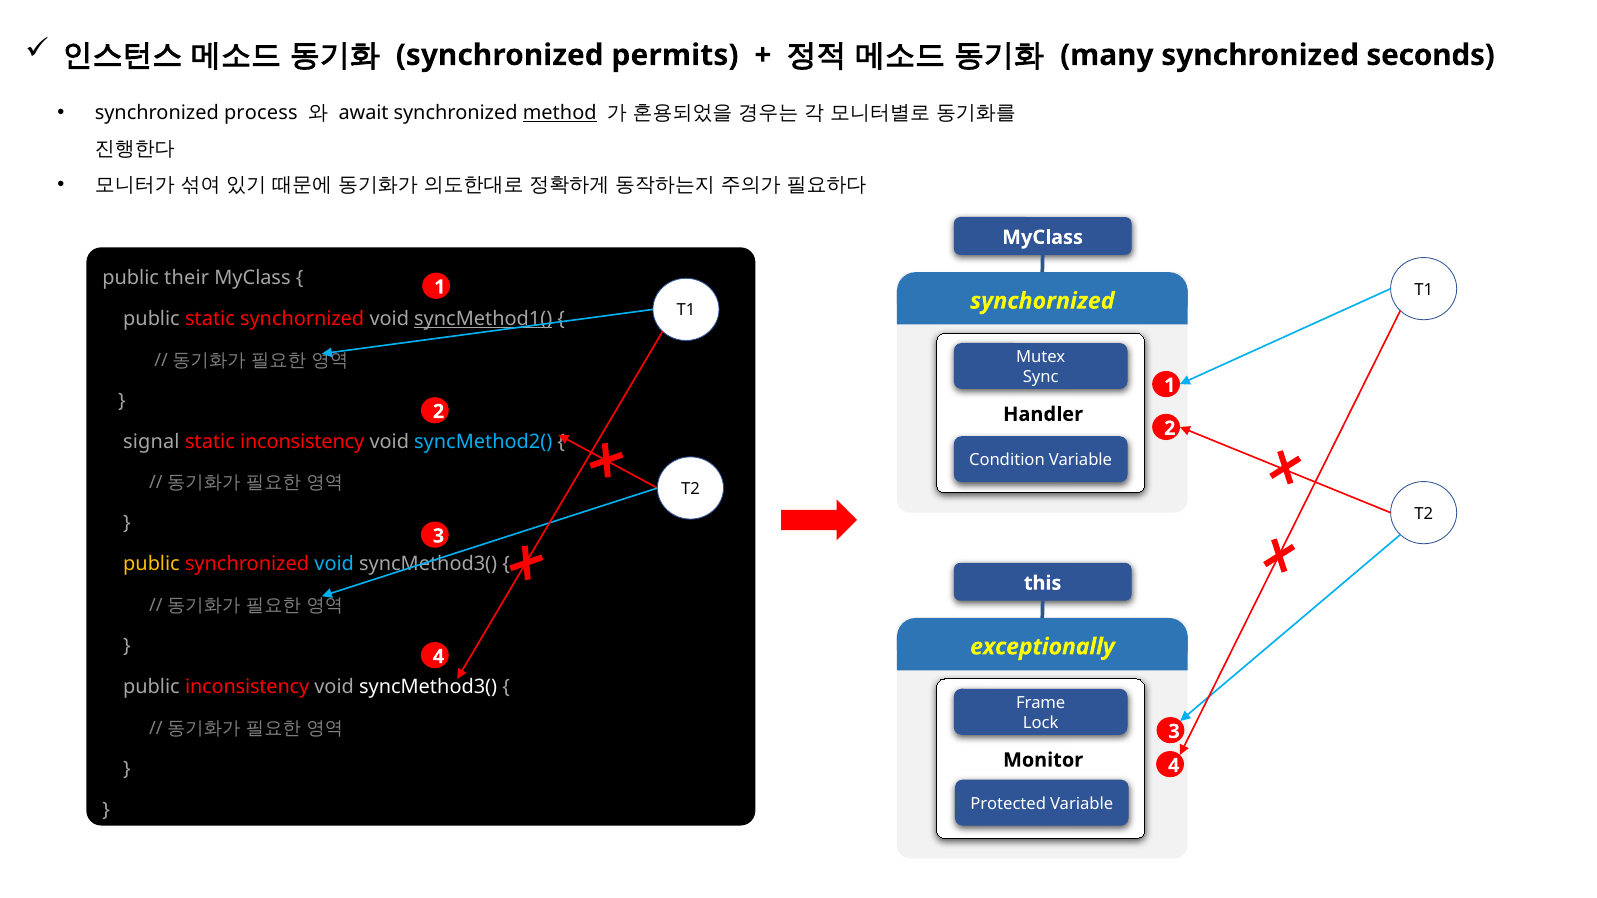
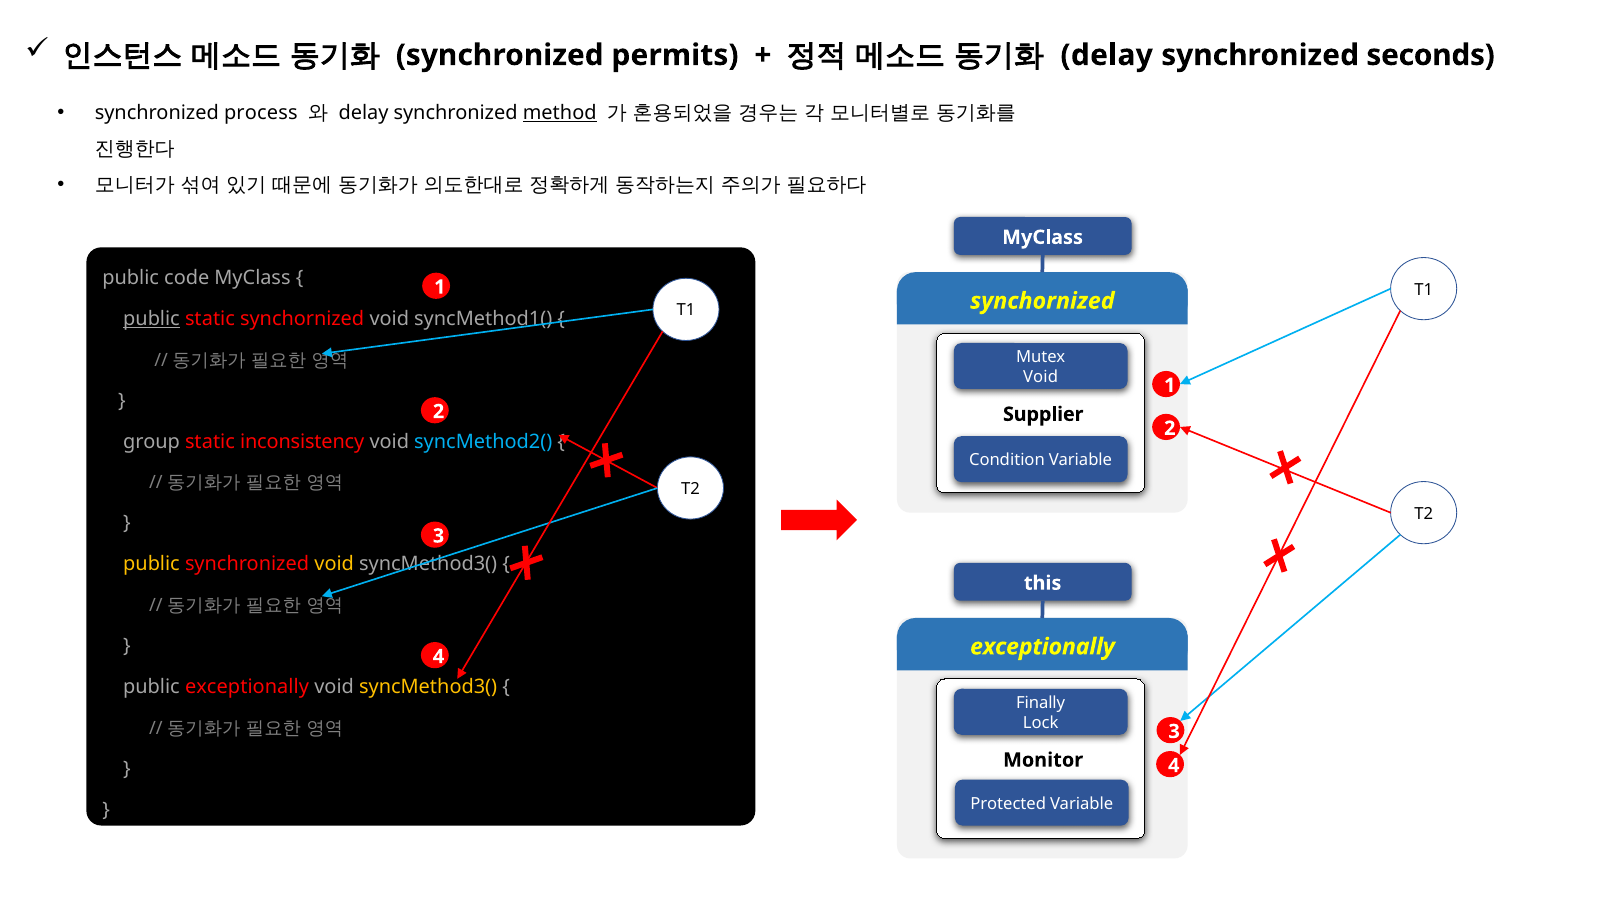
many at (1107, 55): many -> delay
await at (364, 113): await -> delay
their: their -> code
public at (152, 319) underline: none -> present
syncMethod1( underline: present -> none
Sync at (1041, 377): Sync -> Void
Handler: Handler -> Supplier
signal: signal -> group
void at (334, 564) colour: light blue -> yellow
public inconsistency: inconsistency -> exceptionally
syncMethod3( at (428, 687) colour: white -> yellow
Frame: Frame -> Finally
